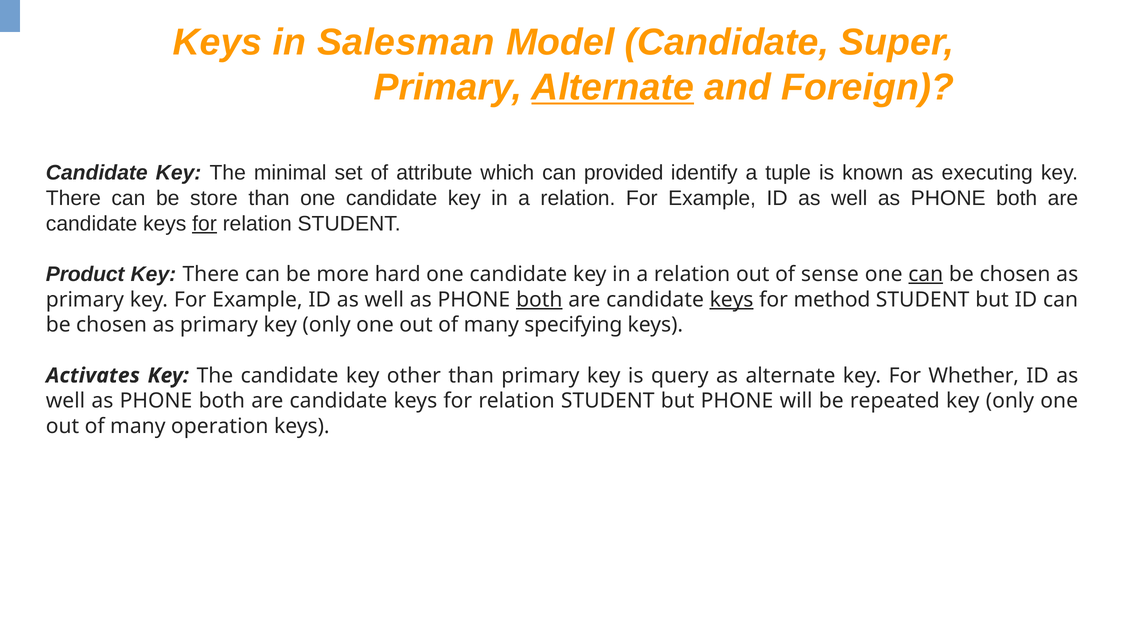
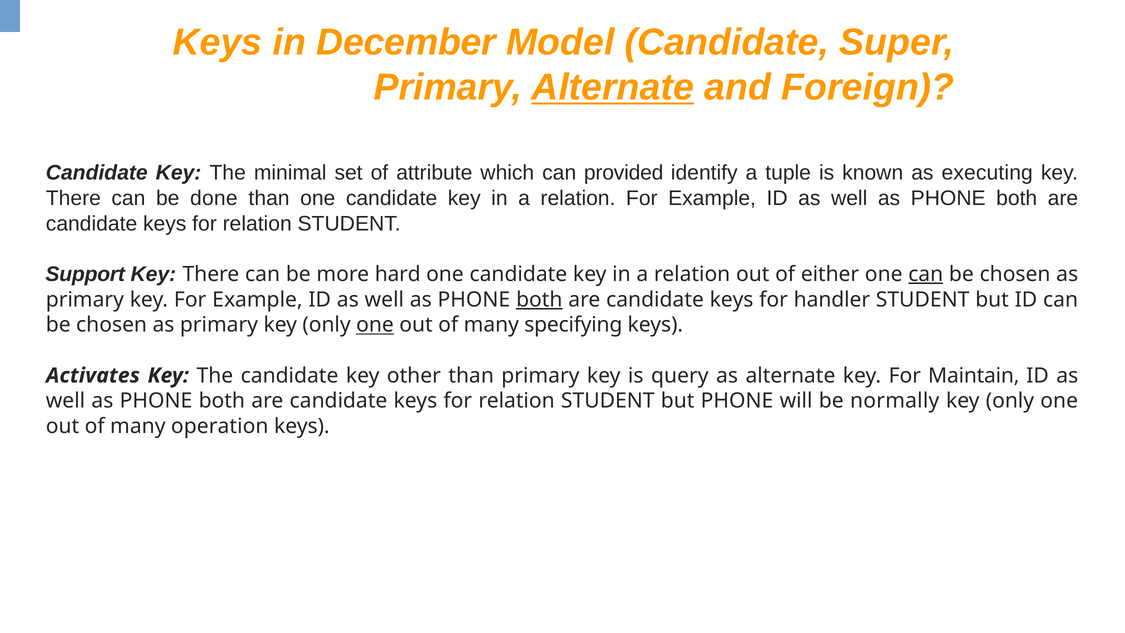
Salesman: Salesman -> December
store: store -> done
for at (205, 224) underline: present -> none
Product: Product -> Support
sense: sense -> either
keys at (732, 300) underline: present -> none
method: method -> handler
one at (375, 325) underline: none -> present
Whether: Whether -> Maintain
repeated: repeated -> normally
